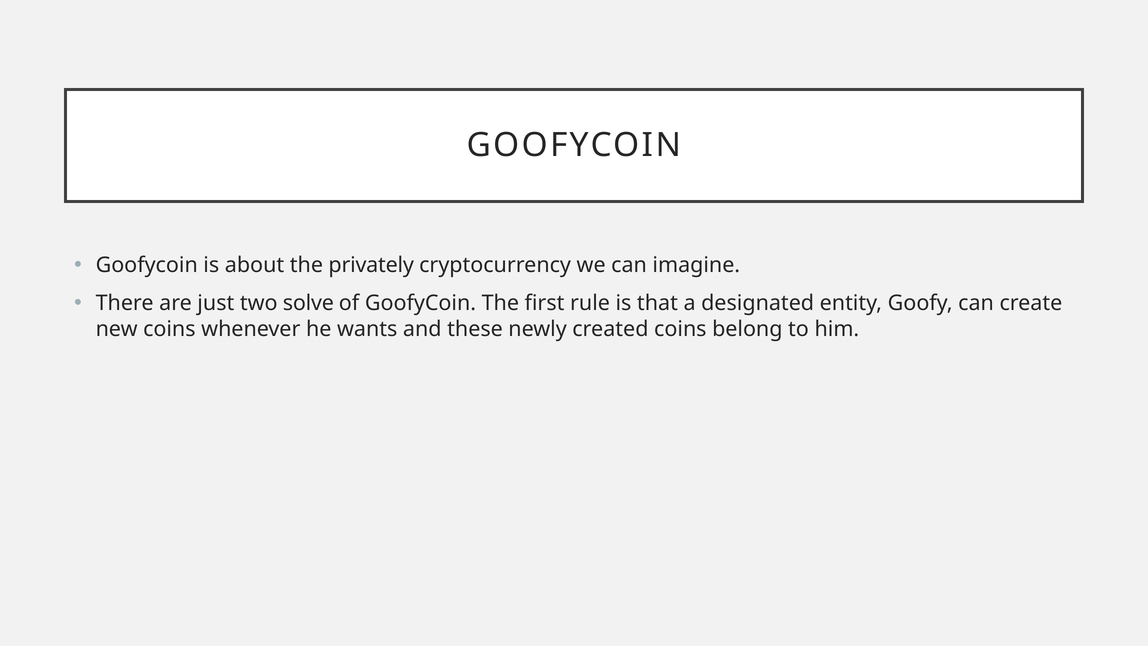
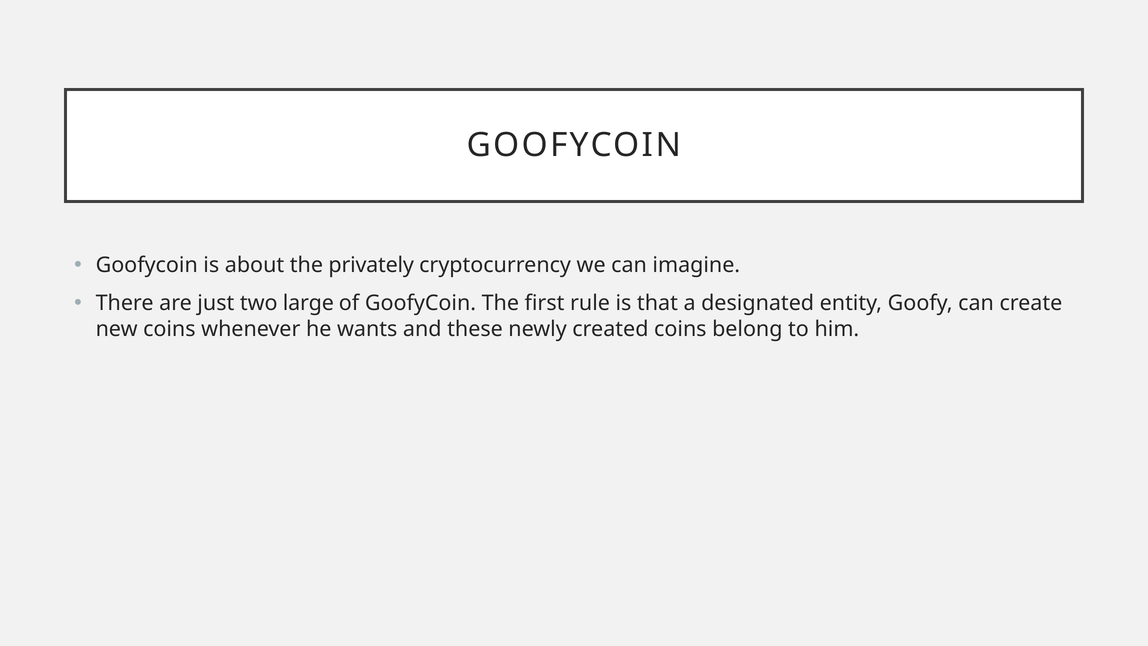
solve: solve -> large
